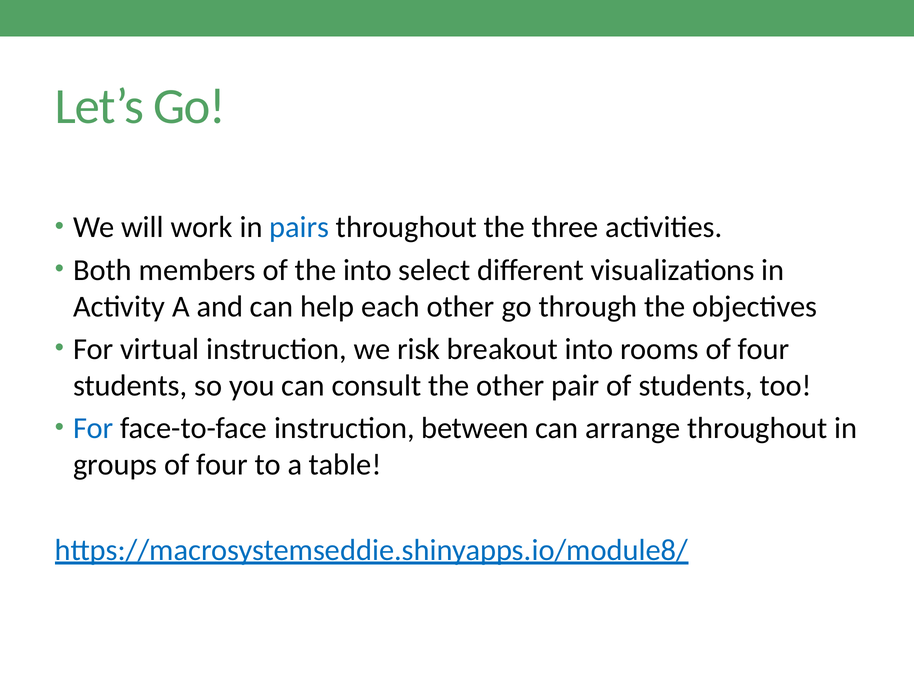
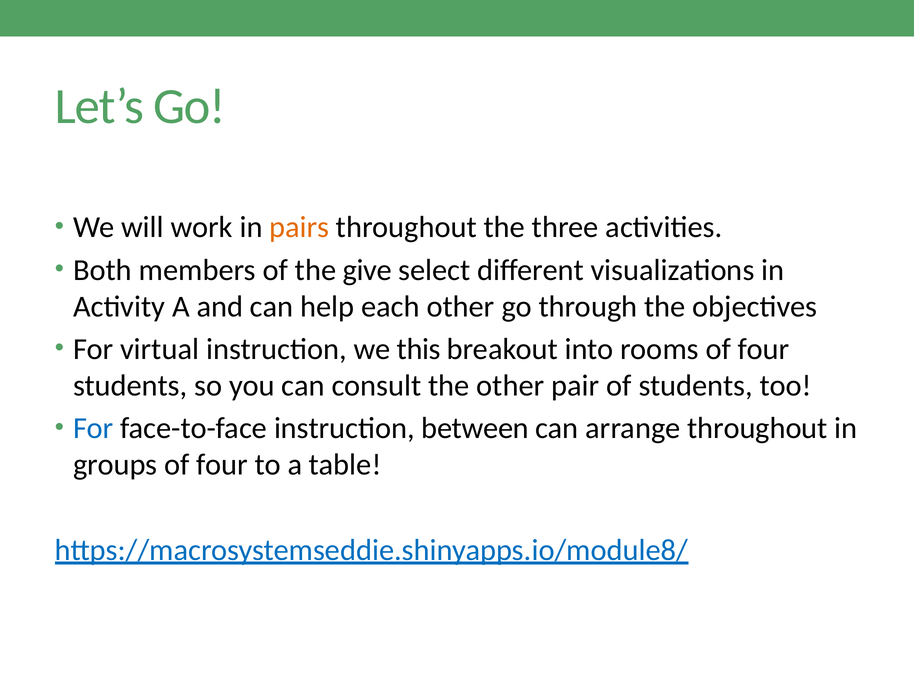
pairs colour: blue -> orange
the into: into -> give
risk: risk -> this
